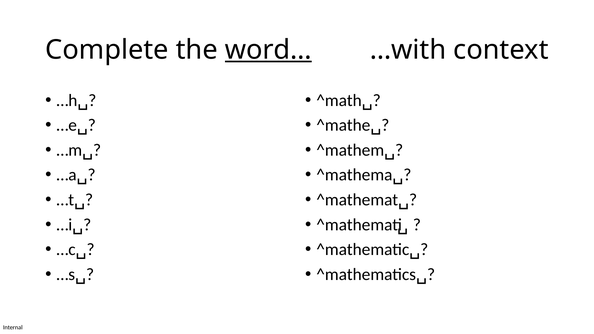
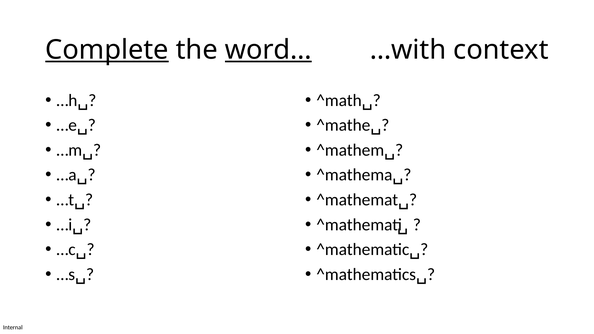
Complete underline: none -> present
